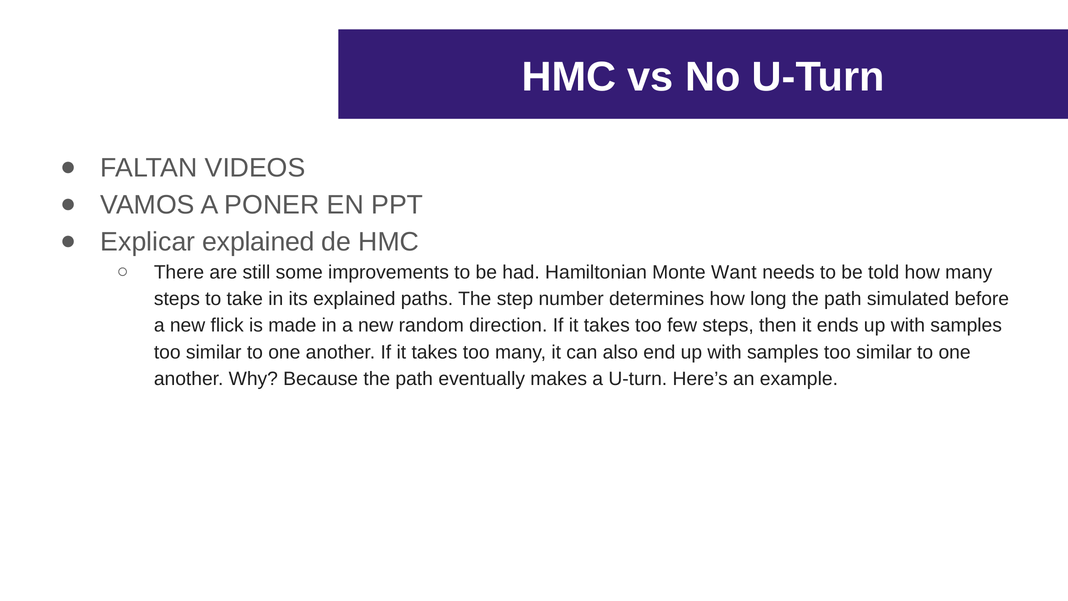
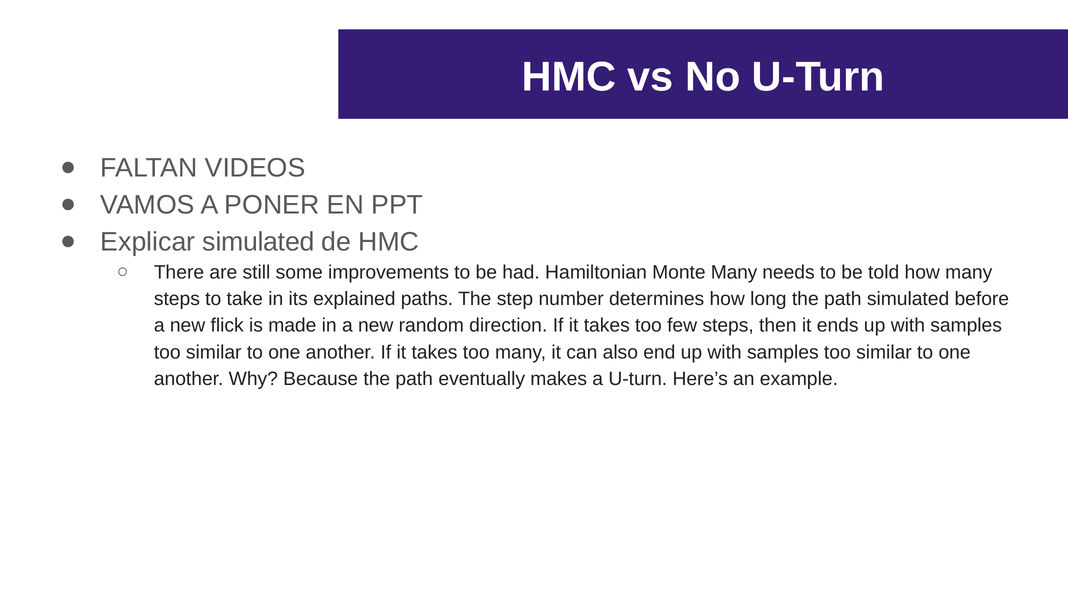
Explicar explained: explained -> simulated
Monte Want: Want -> Many
